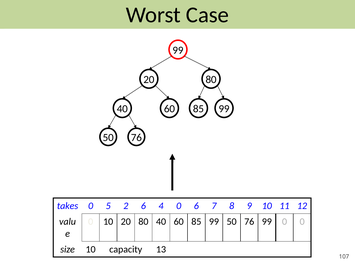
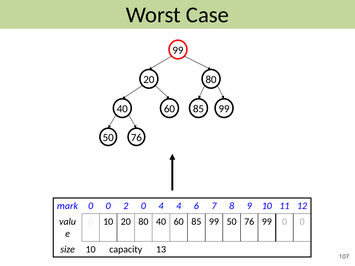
takes: takes -> mark
5 at (108, 206): 5 -> 0
2 6: 6 -> 0
4 0: 0 -> 4
